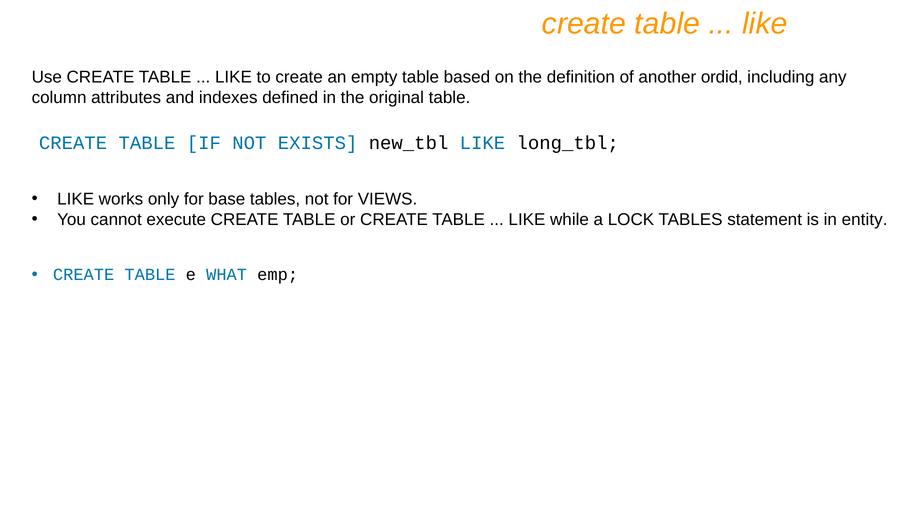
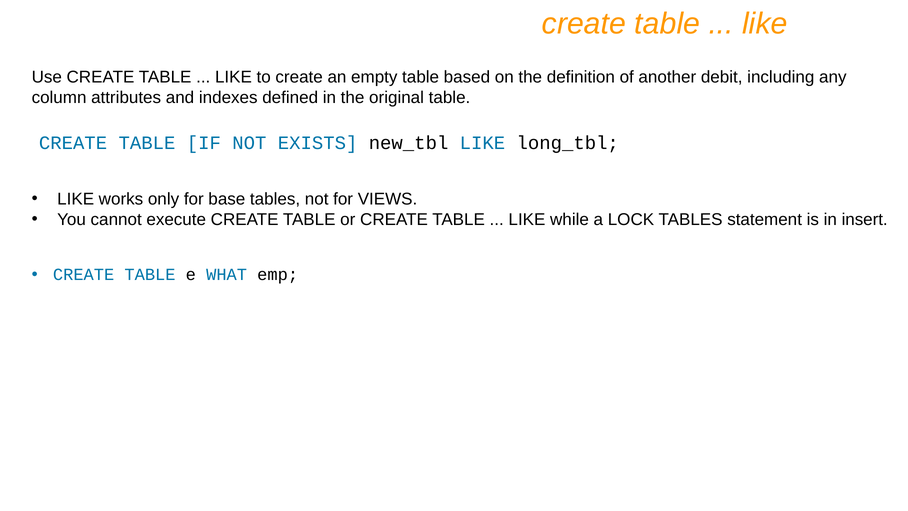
ordid: ordid -> debit
entity: entity -> insert
